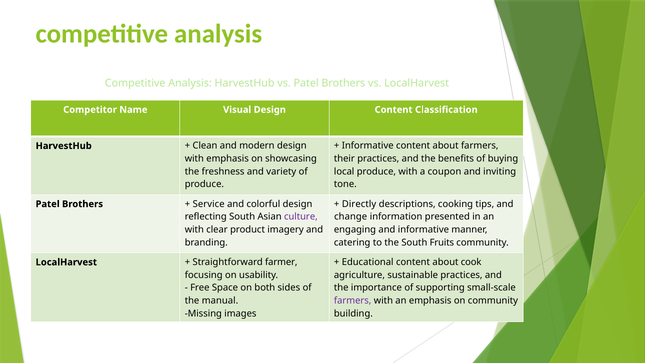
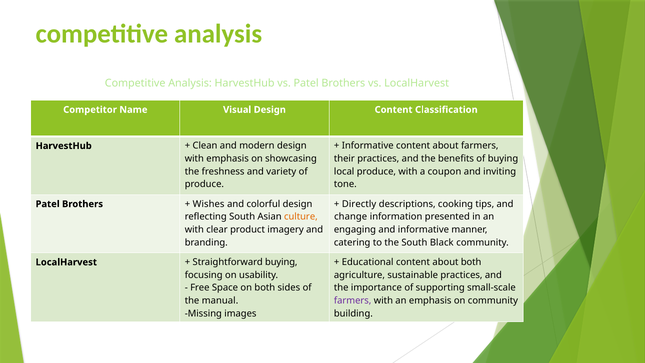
Service: Service -> Wishes
culture colour: purple -> orange
Fruits: Fruits -> Black
about cook: cook -> both
Straightforward farmer: farmer -> buying
